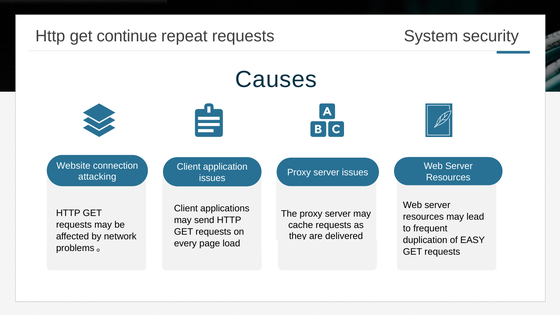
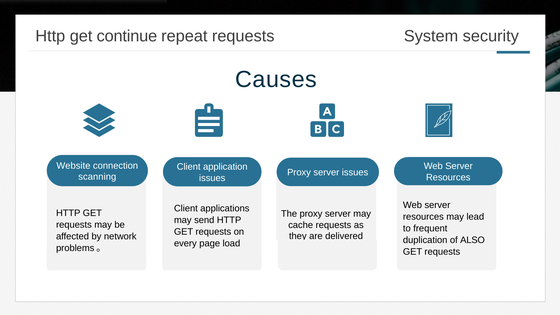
attacking: attacking -> scanning
EASY: EASY -> ALSO
